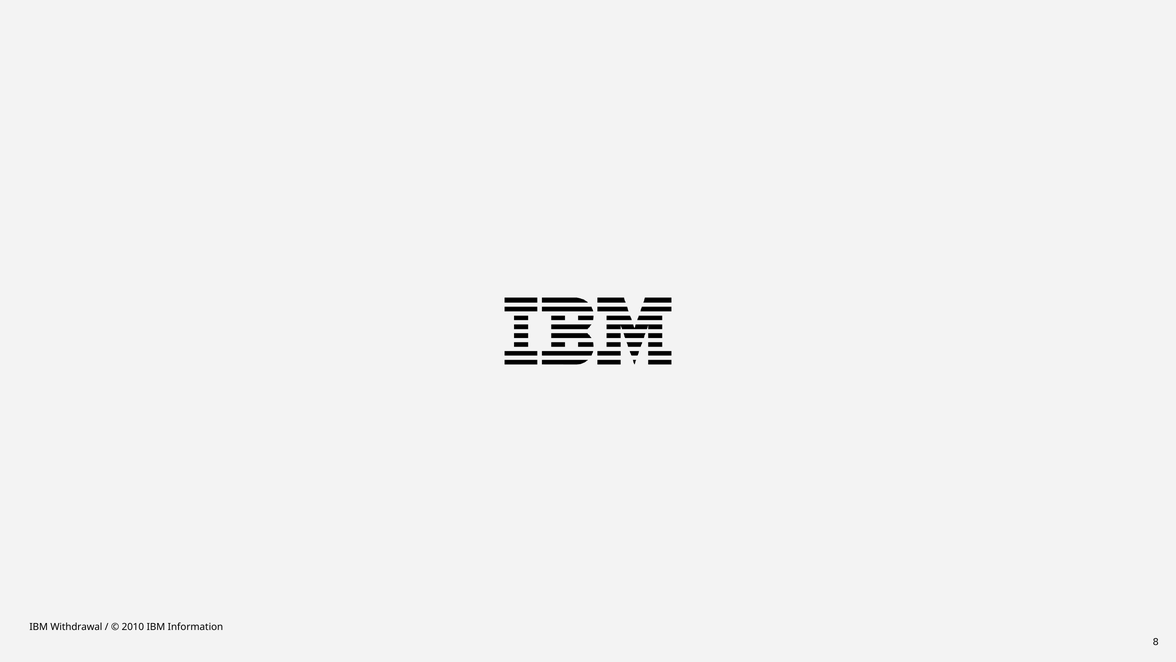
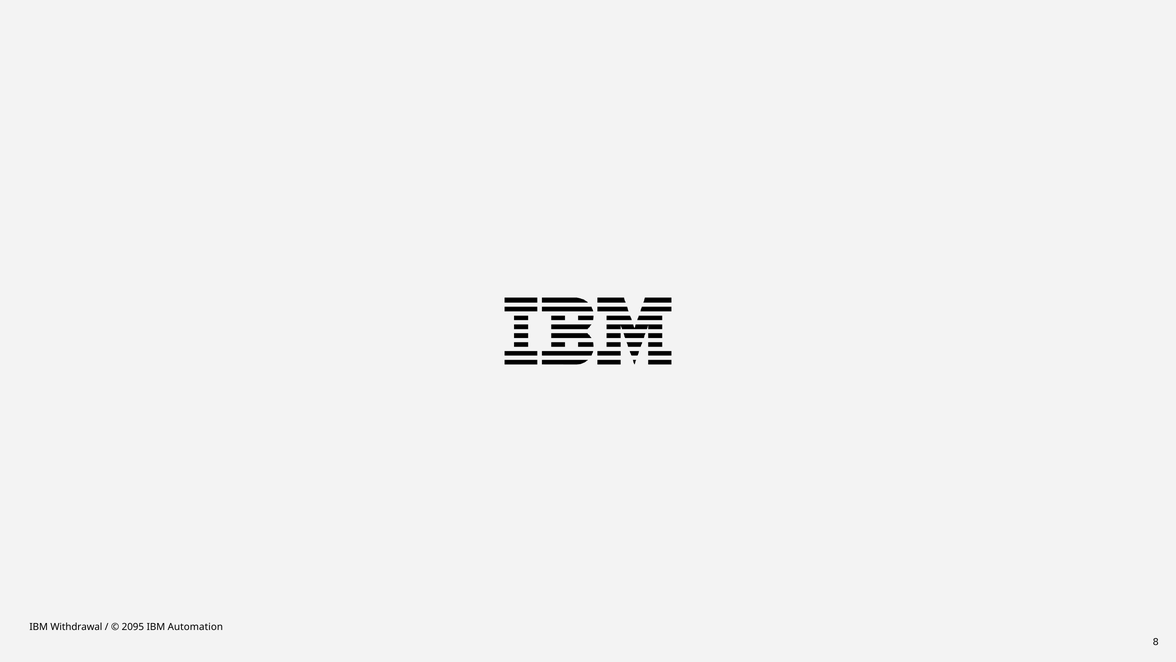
2010: 2010 -> 2095
Information: Information -> Automation
